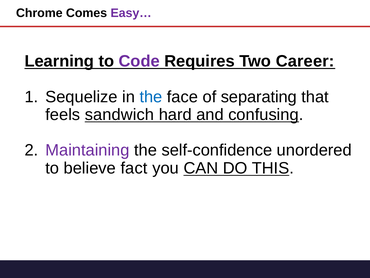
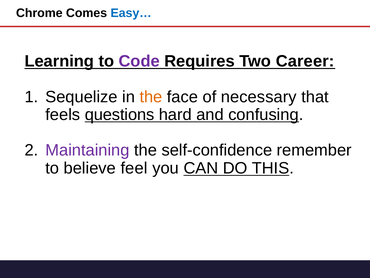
Easy… colour: purple -> blue
the at (151, 97) colour: blue -> orange
separating: separating -> necessary
sandwich: sandwich -> questions
unordered: unordered -> remember
fact: fact -> feel
